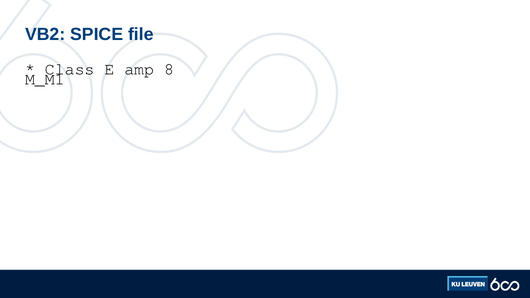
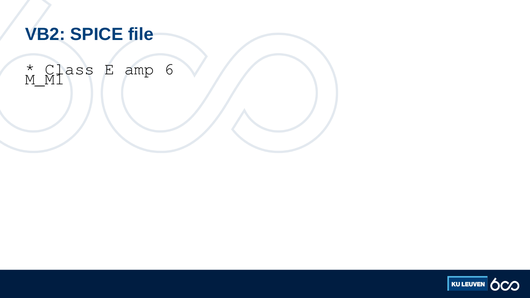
8: 8 -> 6
